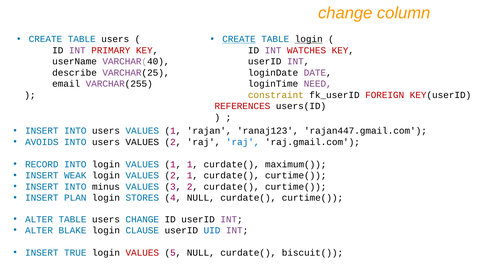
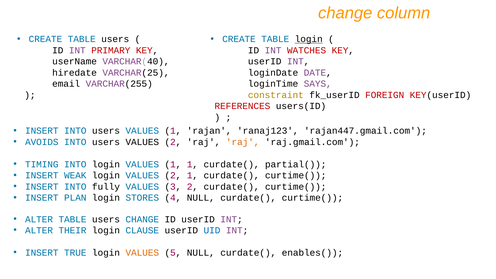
CREATE at (239, 39) underline: present -> none
describe: describe -> hiredate
NEED: NEED -> SAYS
raj at (243, 142) colour: blue -> orange
RECORD: RECORD -> TIMING
maximum(: maximum( -> partial(
minus: minus -> fully
BLAKE: BLAKE -> THEIR
VALUES at (142, 253) colour: red -> orange
biscuit(: biscuit( -> enables(
